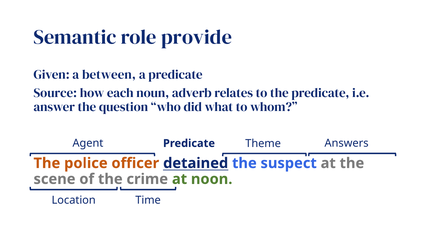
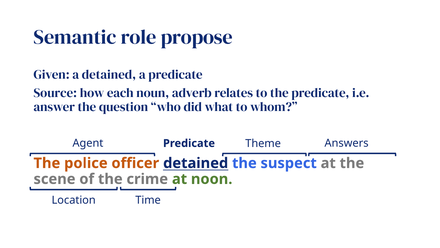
provide: provide -> propose
a between: between -> detained
